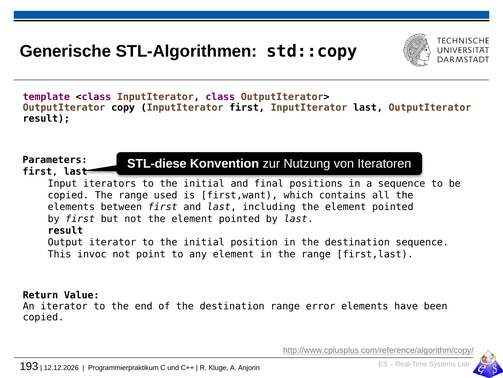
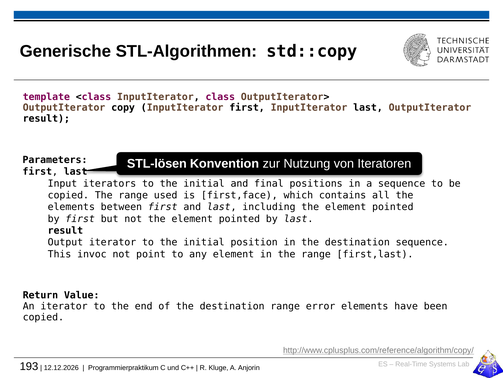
STL-diese: STL-diese -> STL-lösen
first,want: first,want -> first,face
